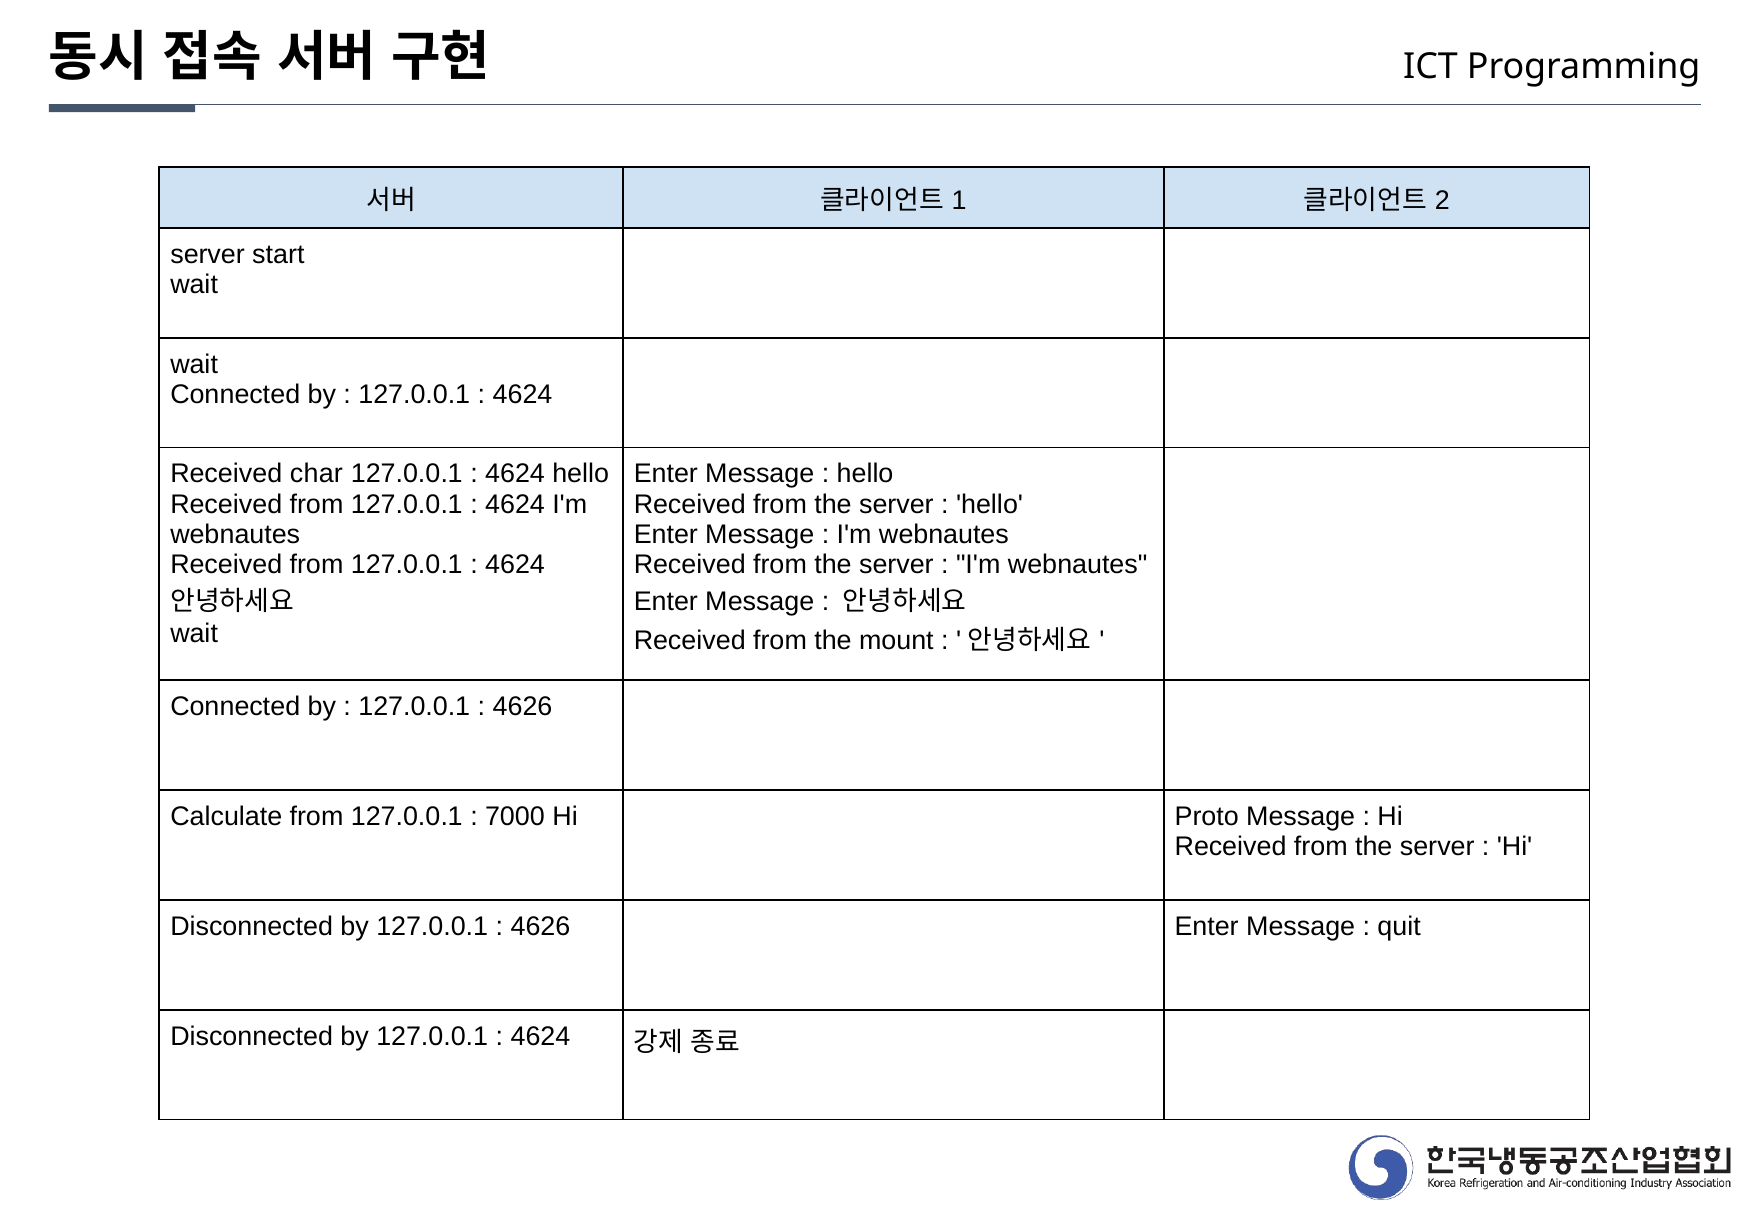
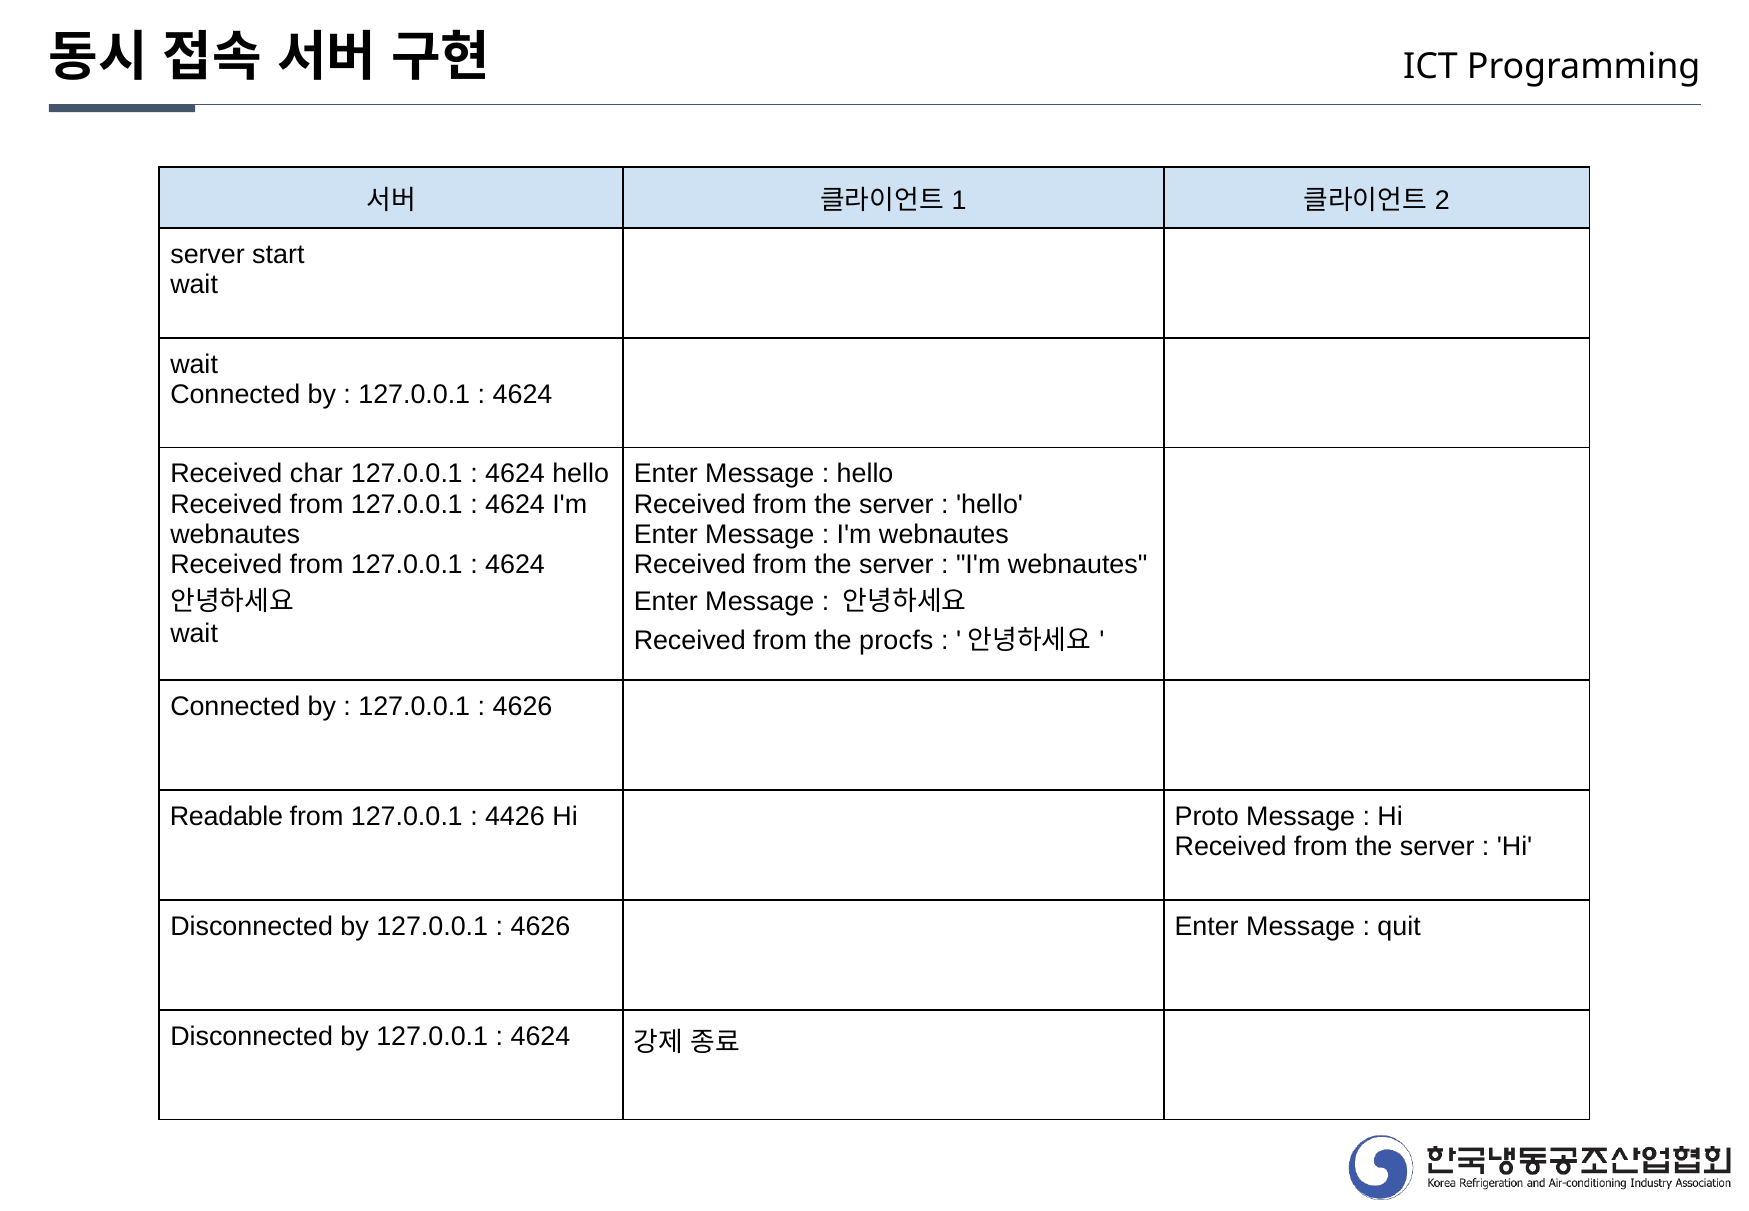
mount: mount -> procfs
Calculate: Calculate -> Readable
7000: 7000 -> 4426
